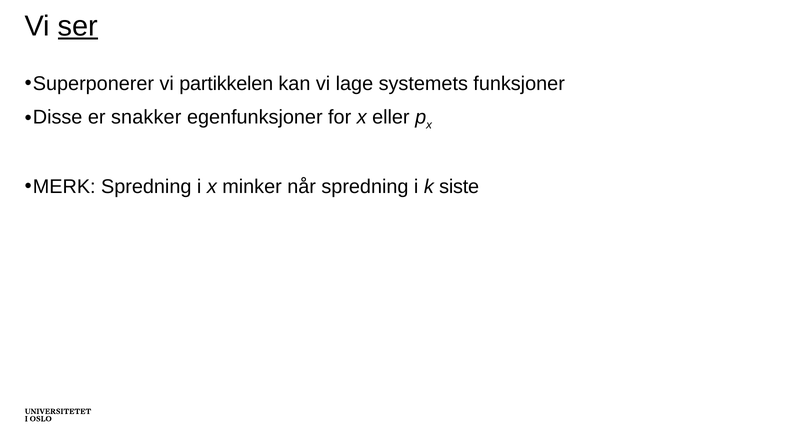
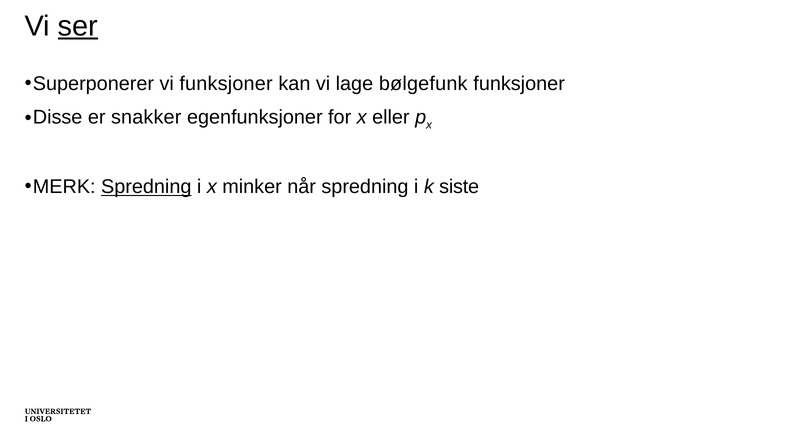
vi partikkelen: partikkelen -> funksjoner
systemets: systemets -> bølgefunk
Spredning at (146, 187) underline: none -> present
